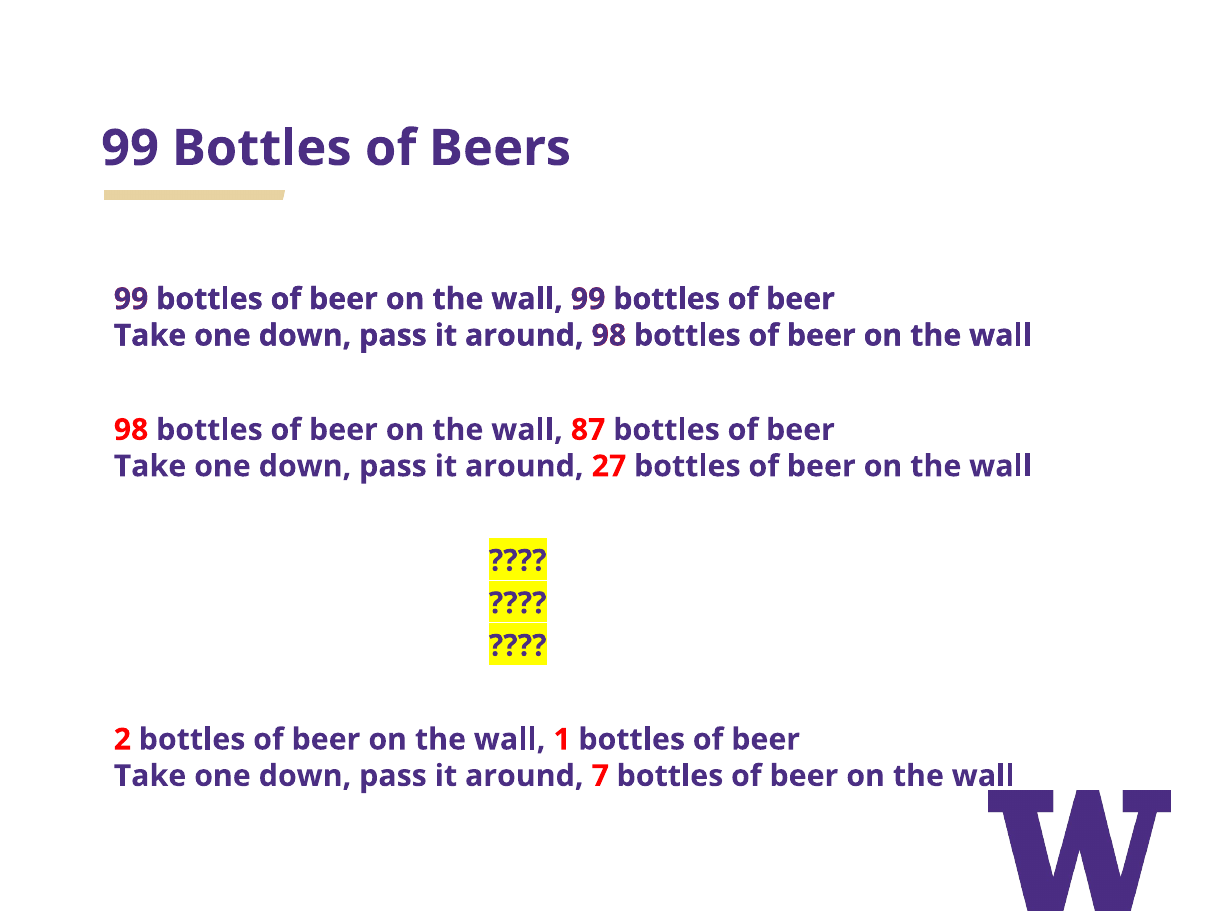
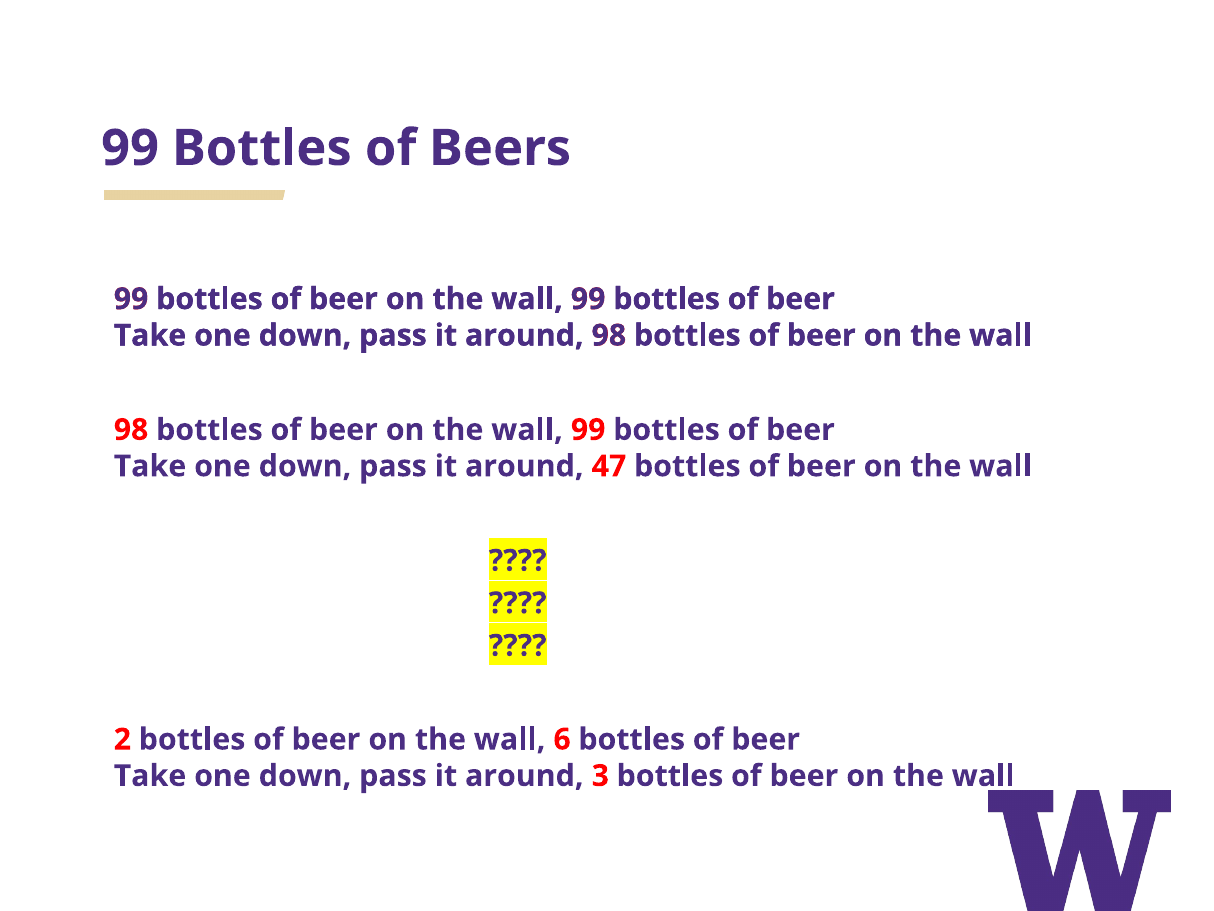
87 at (588, 430): 87 -> 99
27: 27 -> 47
1: 1 -> 6
7: 7 -> 3
